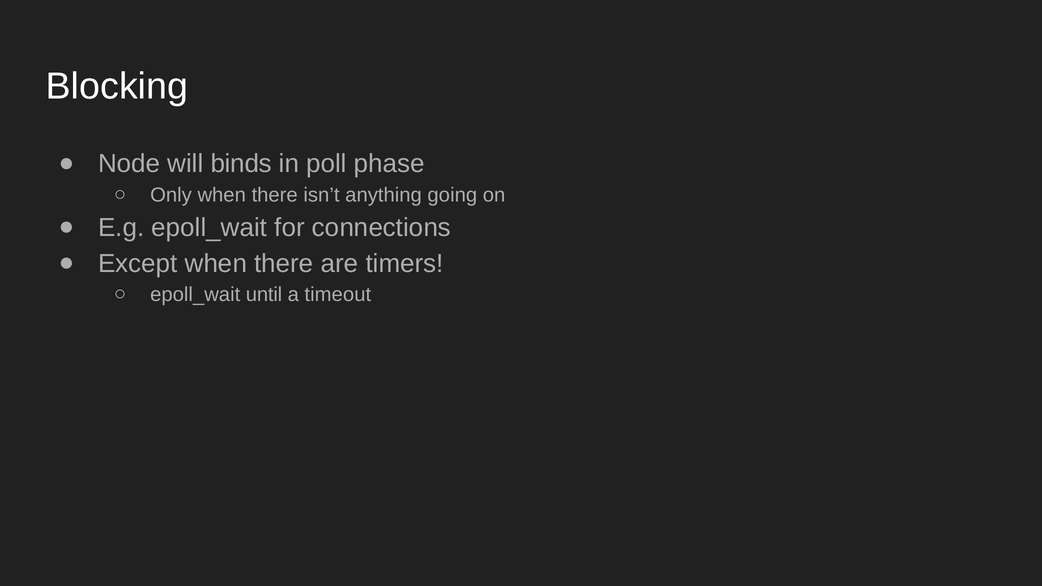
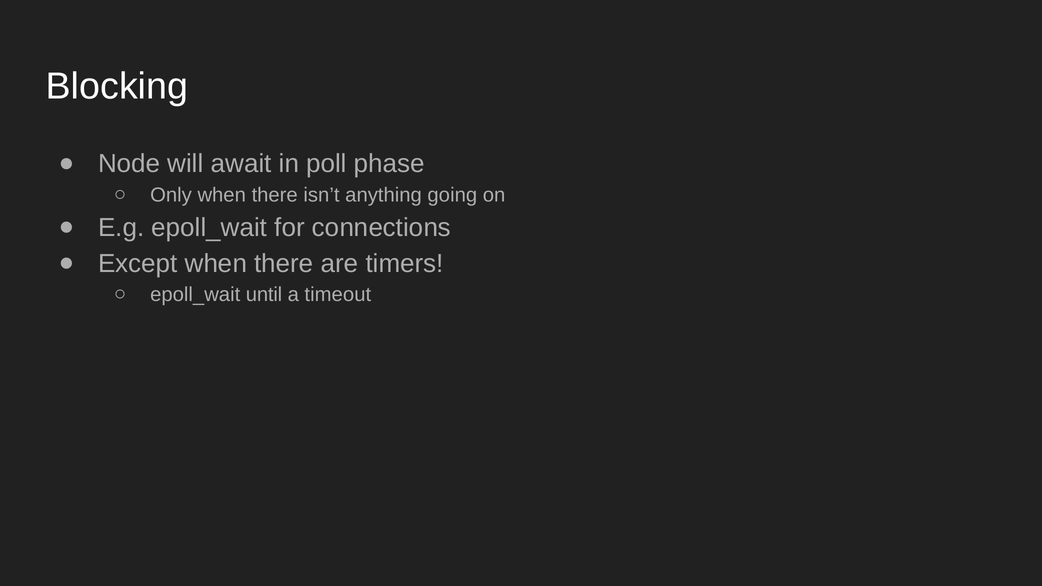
binds: binds -> await
